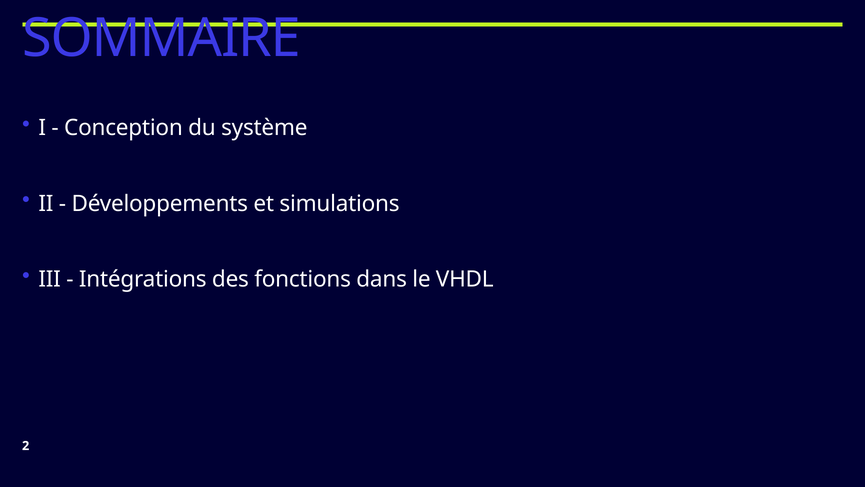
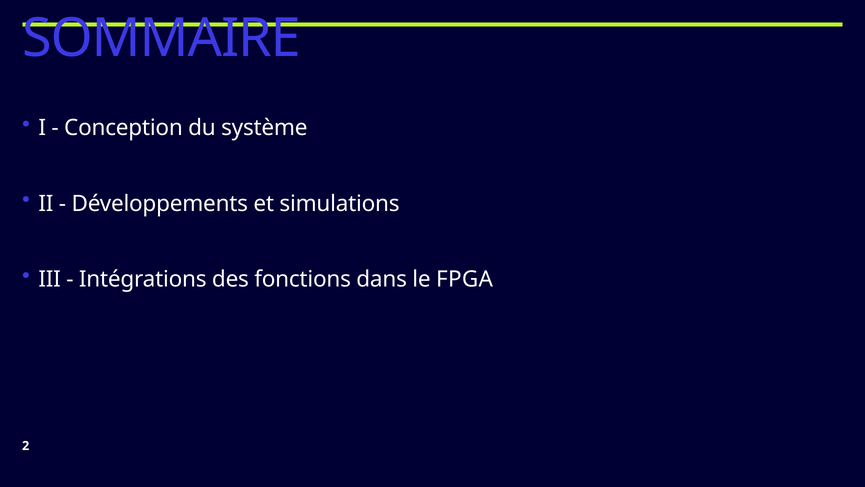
VHDL: VHDL -> FPGA
